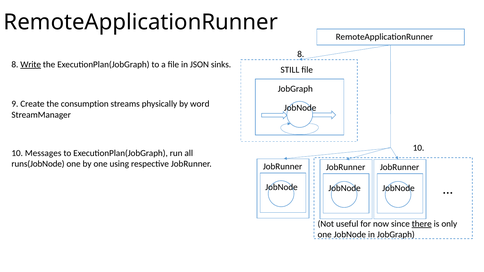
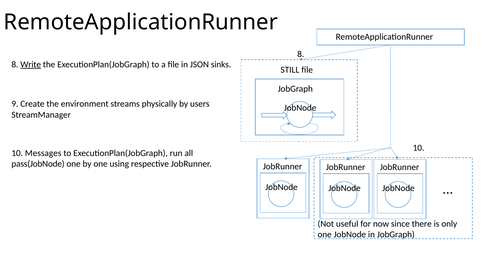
consumption: consumption -> environment
word: word -> users
runs(JobNode: runs(JobNode -> pass(JobNode
there underline: present -> none
